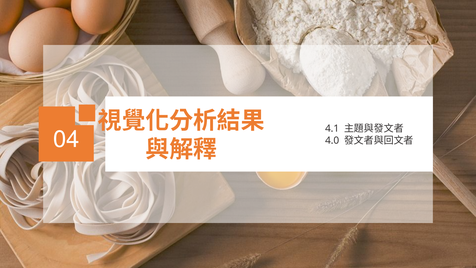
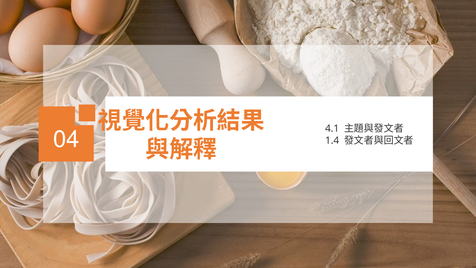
4.0: 4.0 -> 1.4
